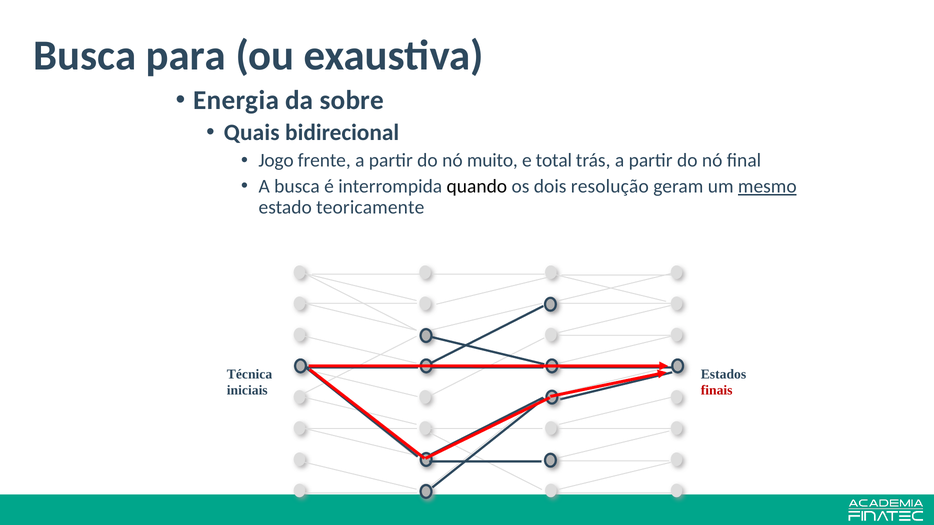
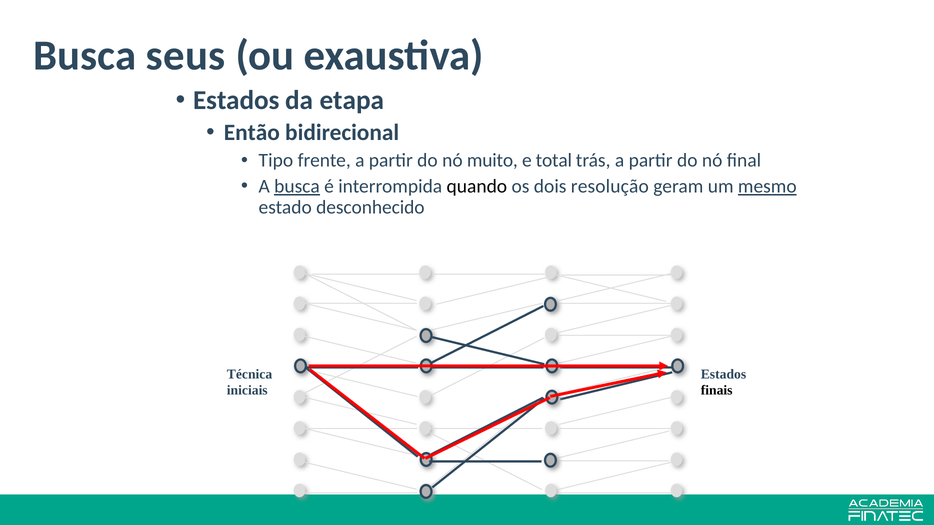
para: para -> seus
Energia at (236, 100): Energia -> Estados
sobre: sobre -> etapa
Quais: Quais -> Então
Jogo: Jogo -> Tipo
busca at (297, 186) underline: none -> present
teoricamente: teoricamente -> desconhecido
finais colour: red -> black
